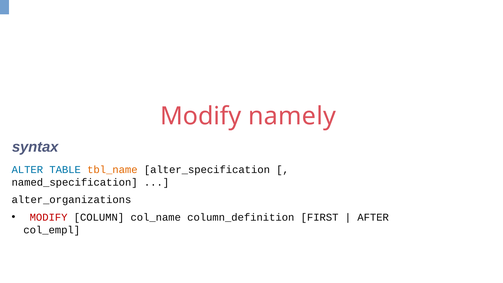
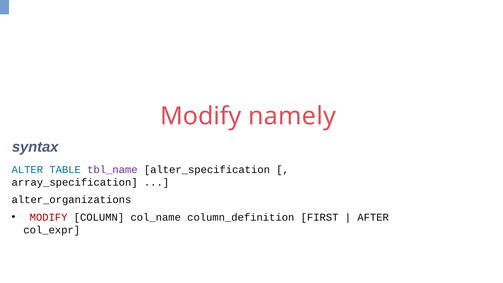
tbl_name colour: orange -> purple
named_specification: named_specification -> array_specification
col_empl: col_empl -> col_expr
